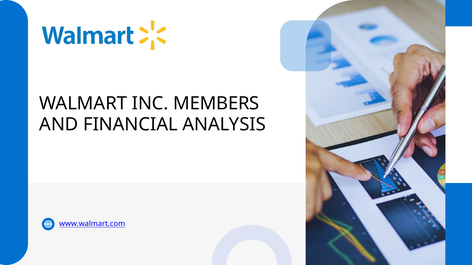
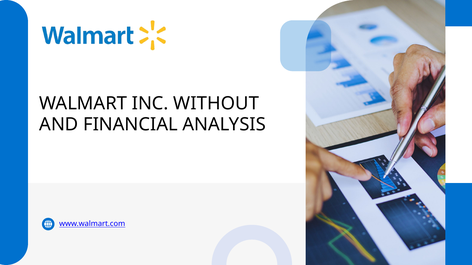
MEMBERS: MEMBERS -> WITHOUT
